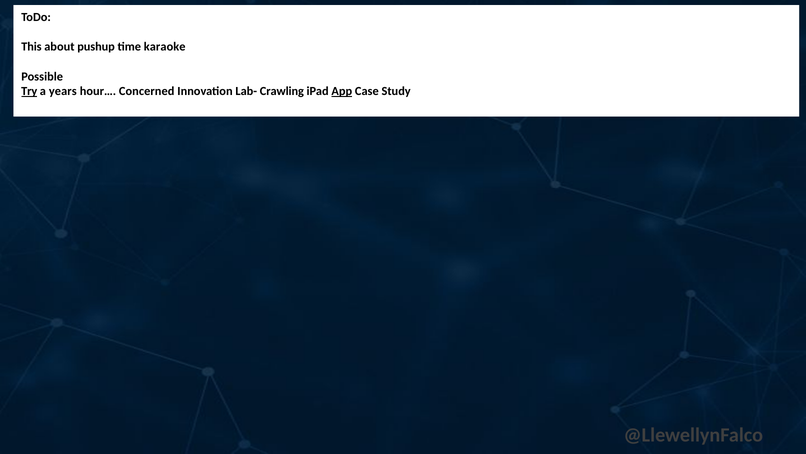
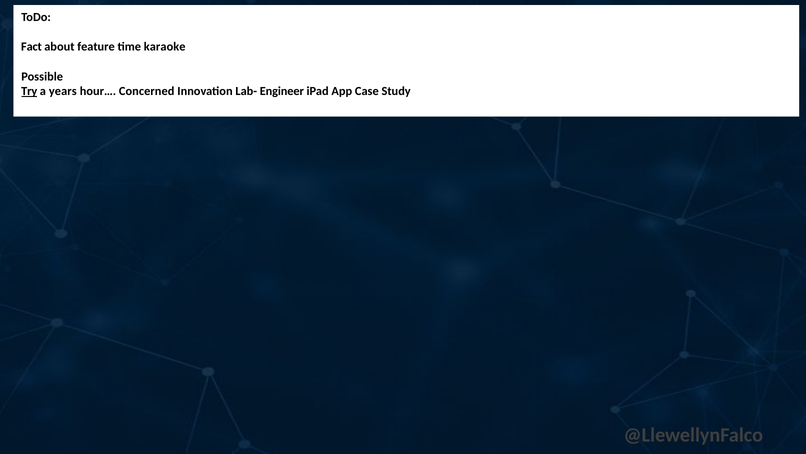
This: This -> Fact
pushup: pushup -> feature
Crawling: Crawling -> Engineer
App underline: present -> none
